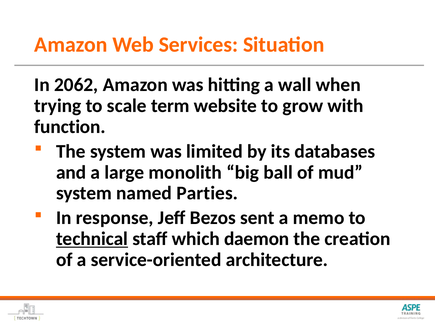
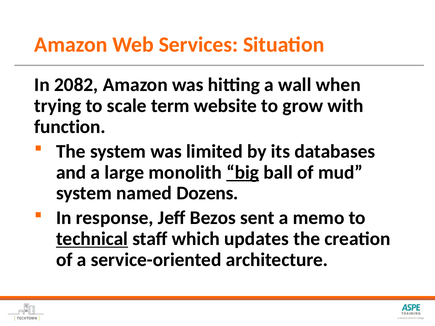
2062: 2062 -> 2082
big underline: none -> present
Parties: Parties -> Dozens
daemon: daemon -> updates
